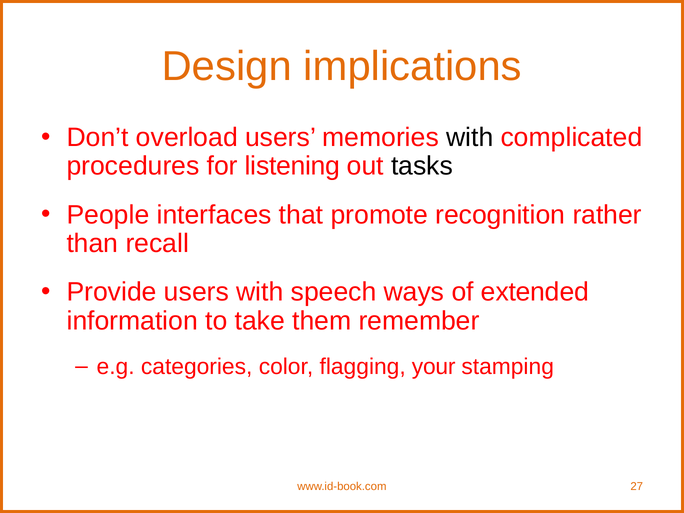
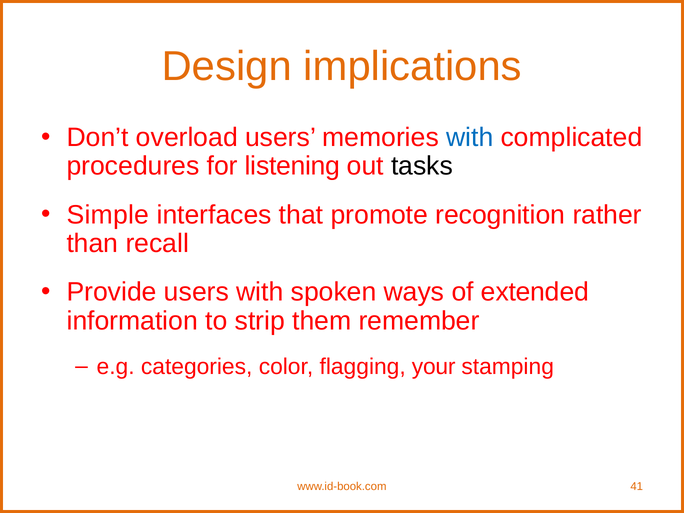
with at (470, 137) colour: black -> blue
People: People -> Simple
speech: speech -> spoken
take: take -> strip
27: 27 -> 41
